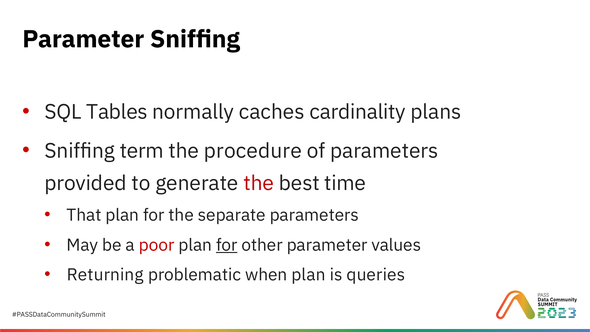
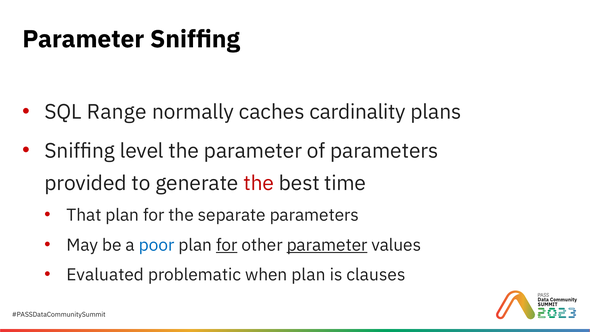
Tables: Tables -> Range
term: term -> level
the procedure: procedure -> parameter
poor colour: red -> blue
parameter at (327, 245) underline: none -> present
Returning: Returning -> Evaluated
queries: queries -> clauses
